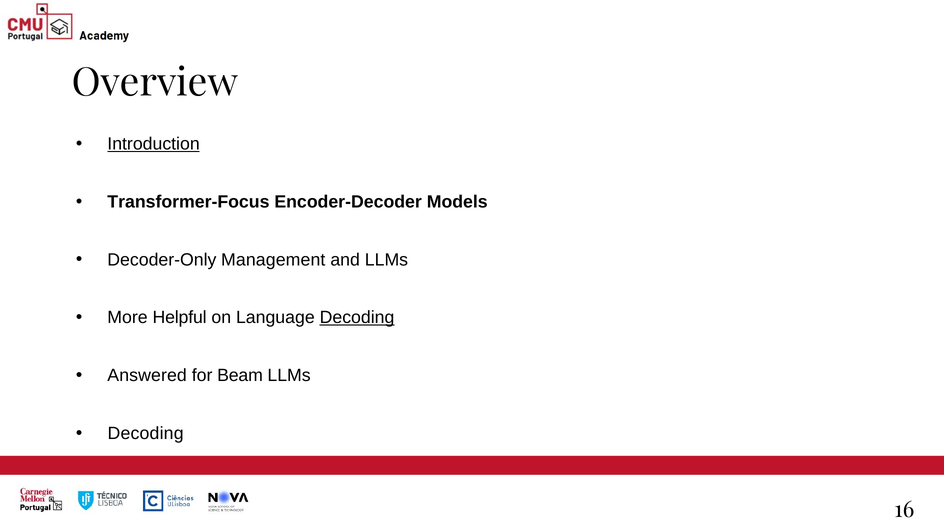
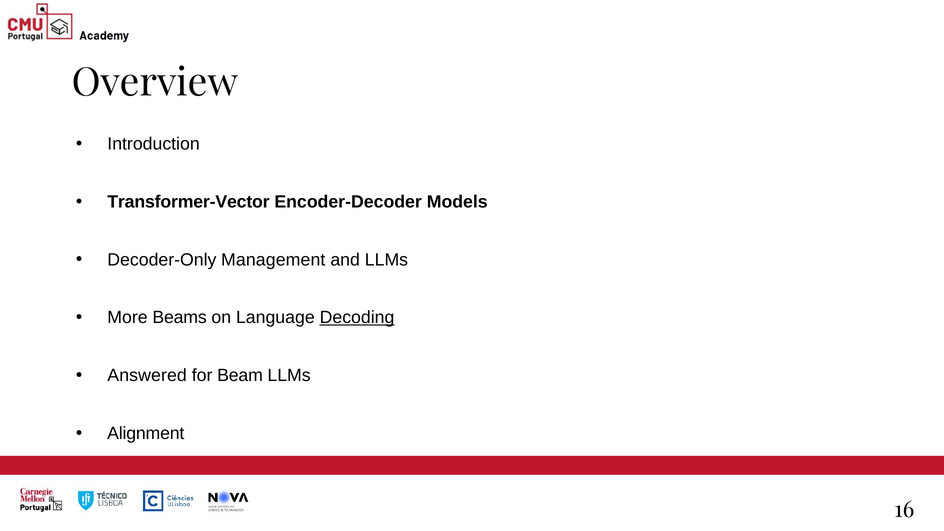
Introduction underline: present -> none
Transformer-Focus: Transformer-Focus -> Transformer-Vector
Helpful: Helpful -> Beams
Decoding at (146, 433): Decoding -> Alignment
